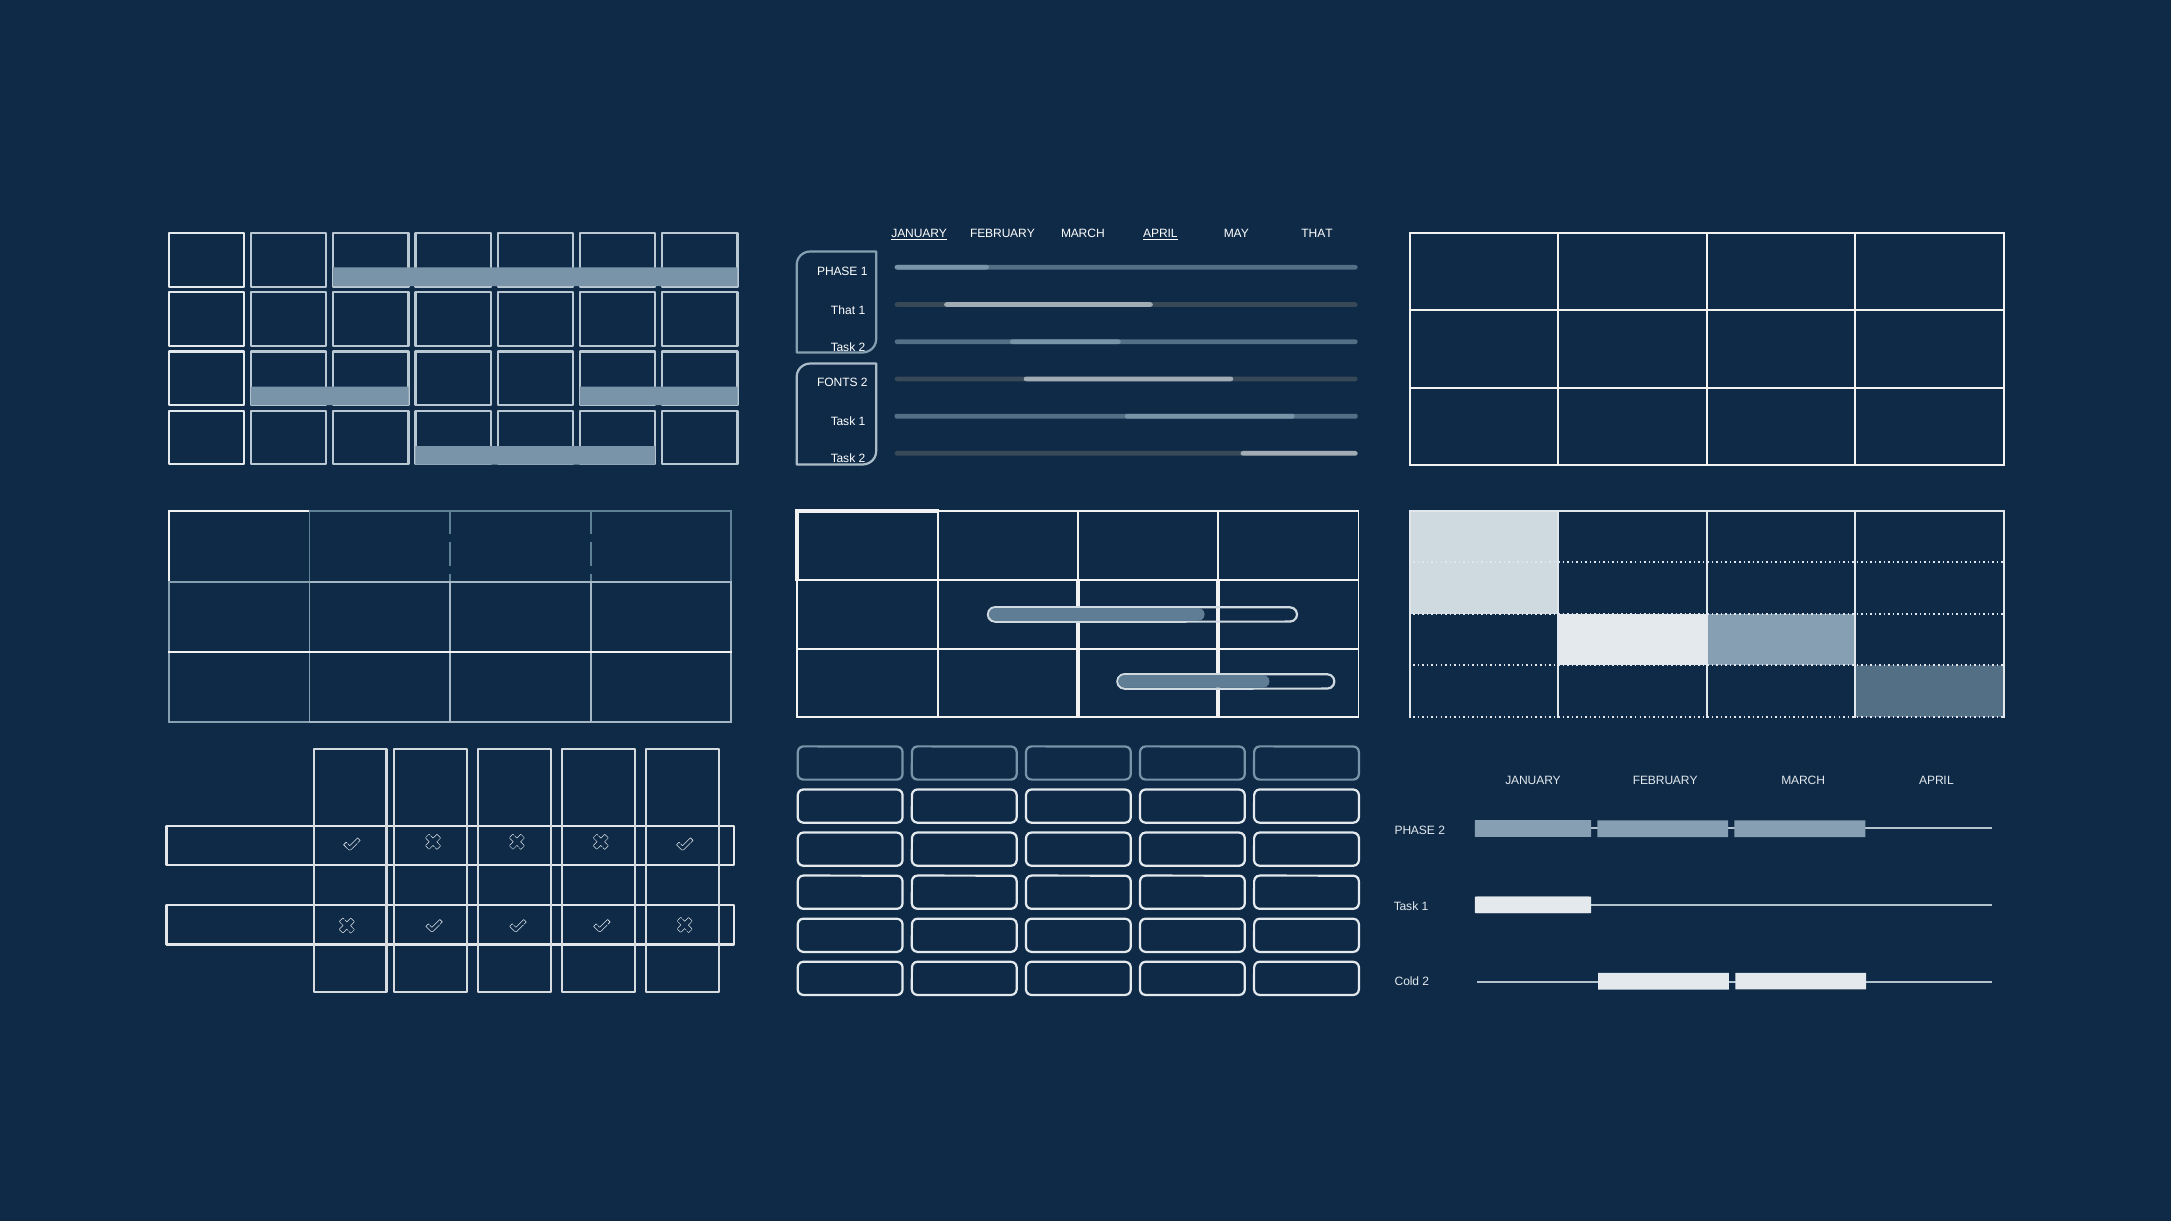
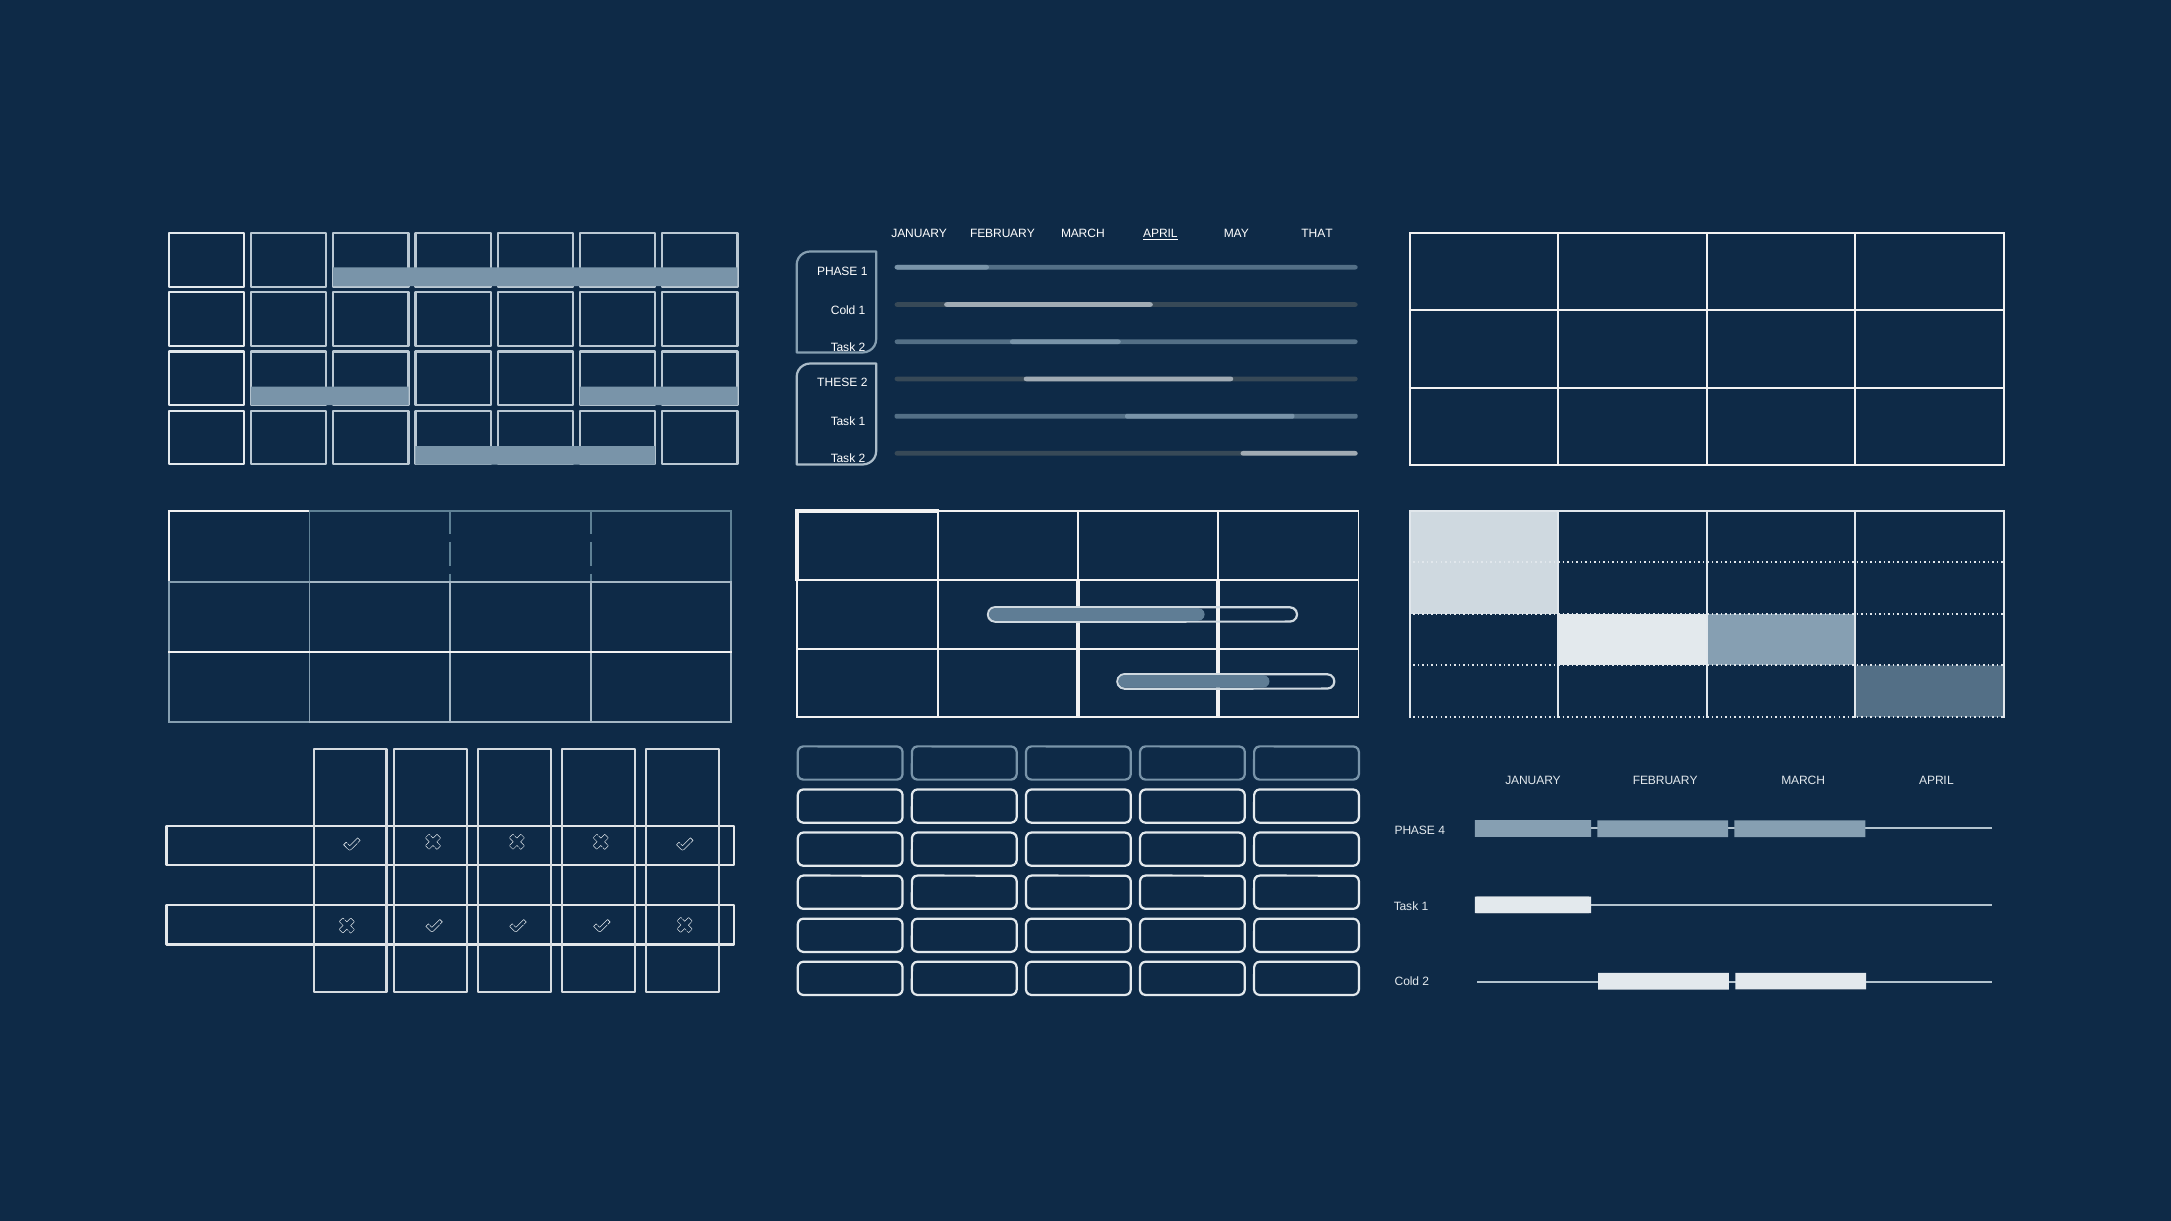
JANUARY at (919, 234) underline: present -> none
That at (843, 310): That -> Cold
FONTS: FONTS -> THESE
PHASE 2: 2 -> 4
